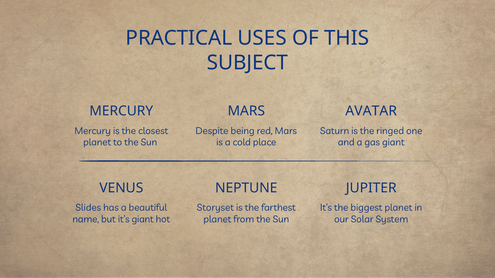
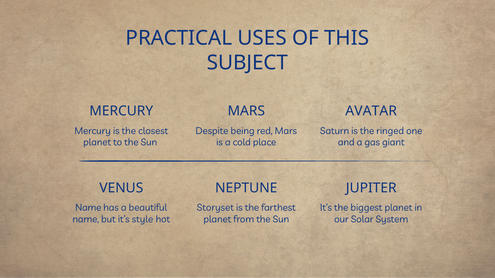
Slides at (88, 208): Slides -> Name
it’s giant: giant -> style
